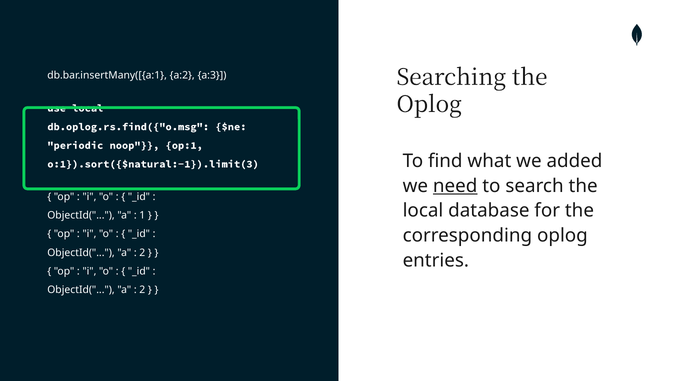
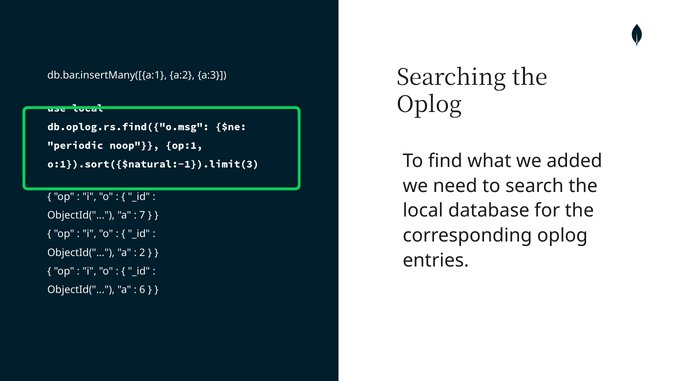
need underline: present -> none
1: 1 -> 7
2 at (142, 290): 2 -> 6
